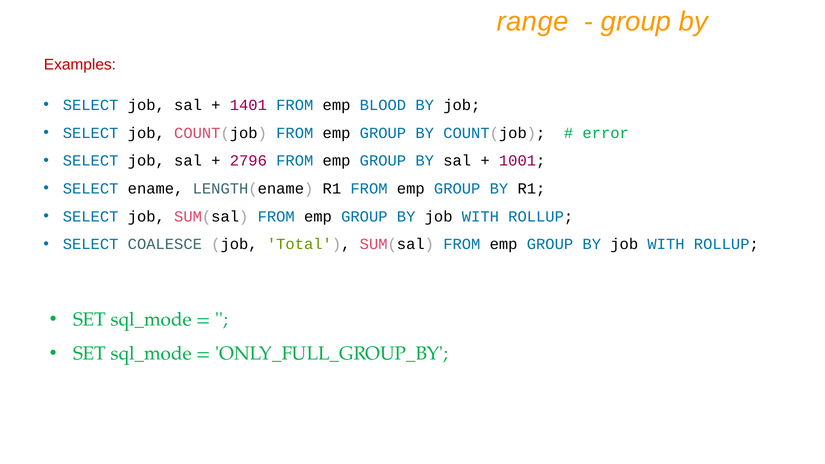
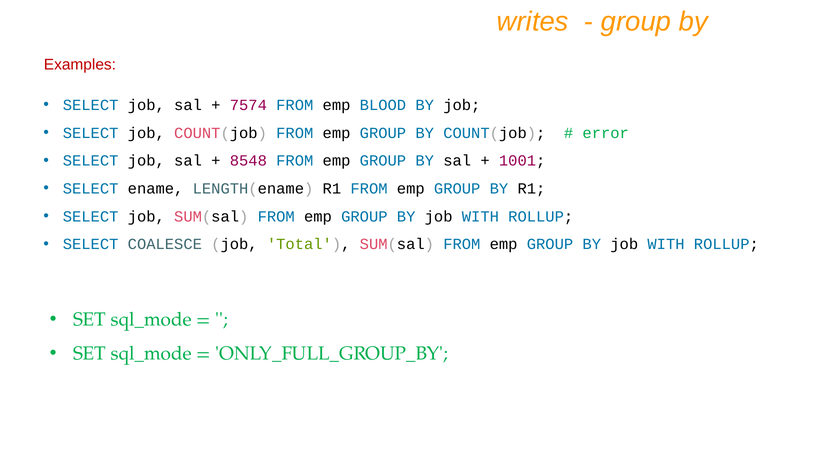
range: range -> writes
1401: 1401 -> 7574
2796: 2796 -> 8548
